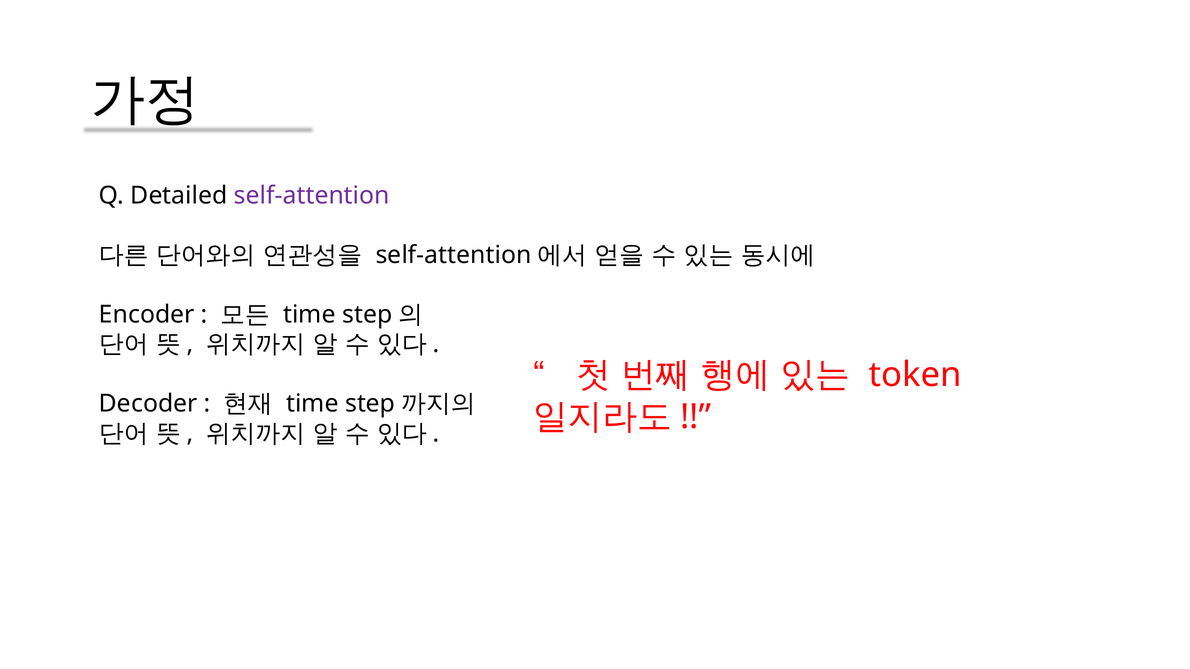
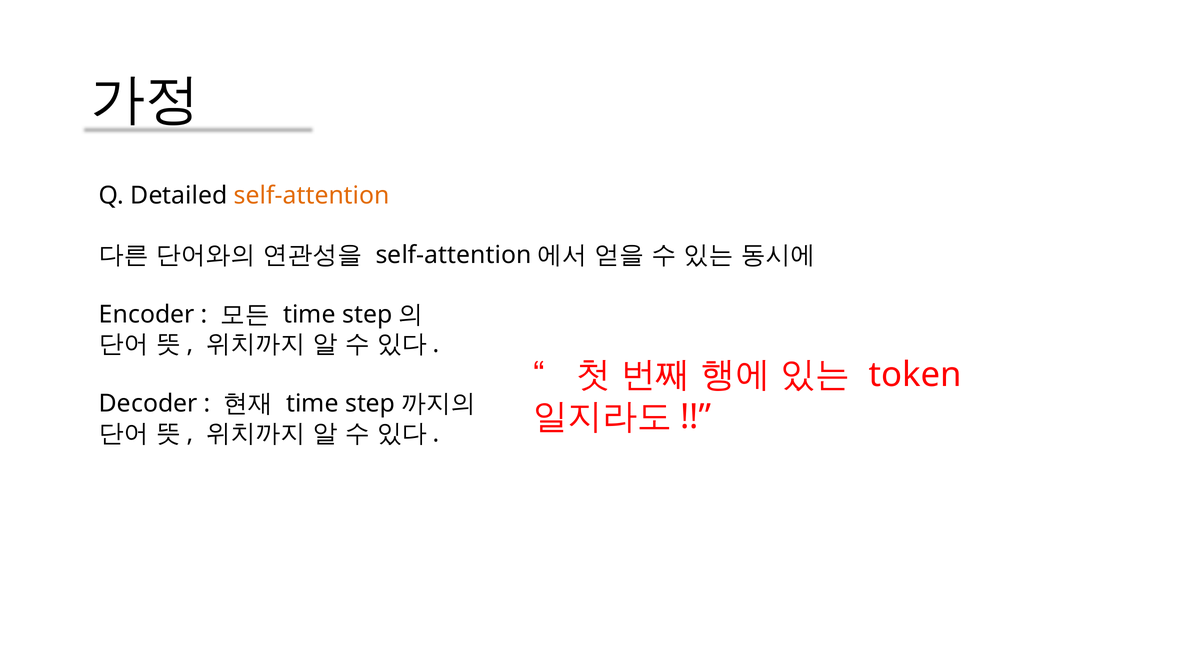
self-attention colour: purple -> orange
